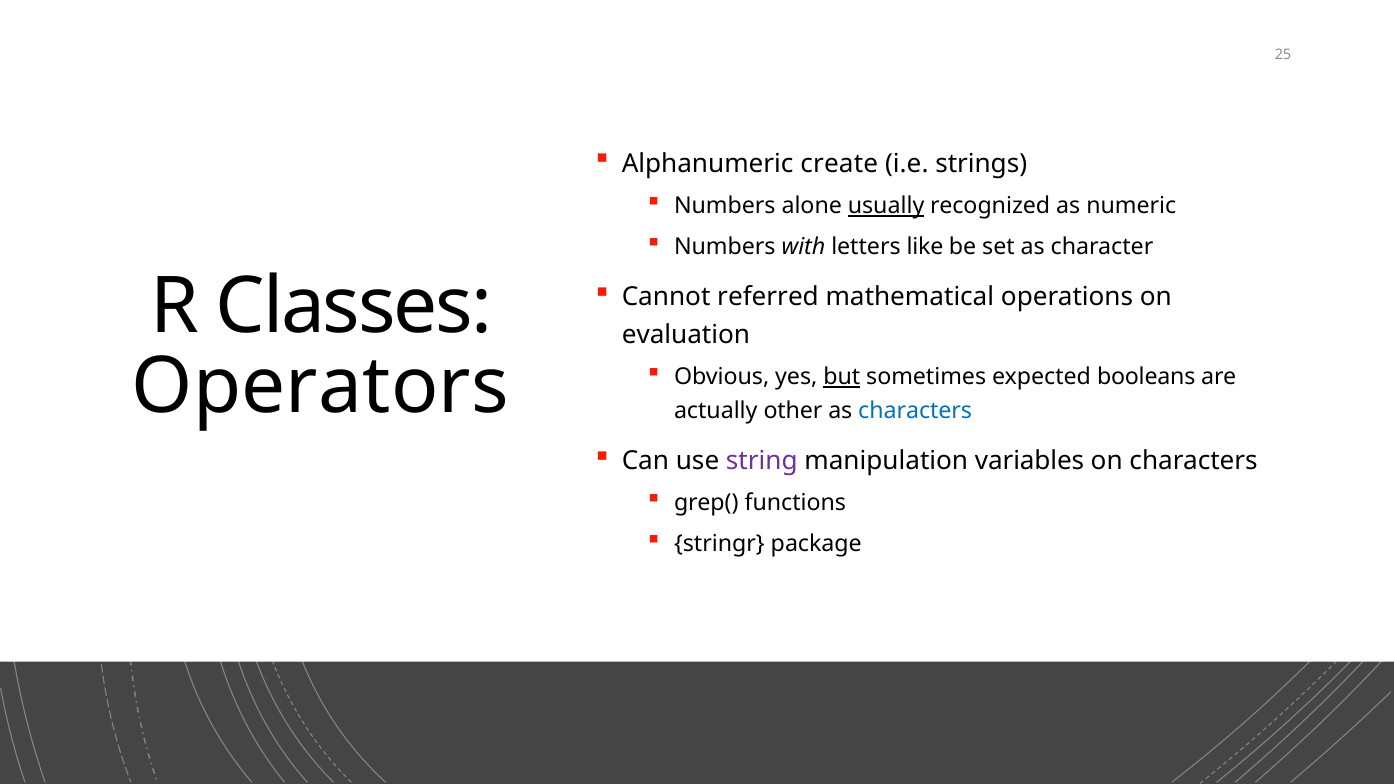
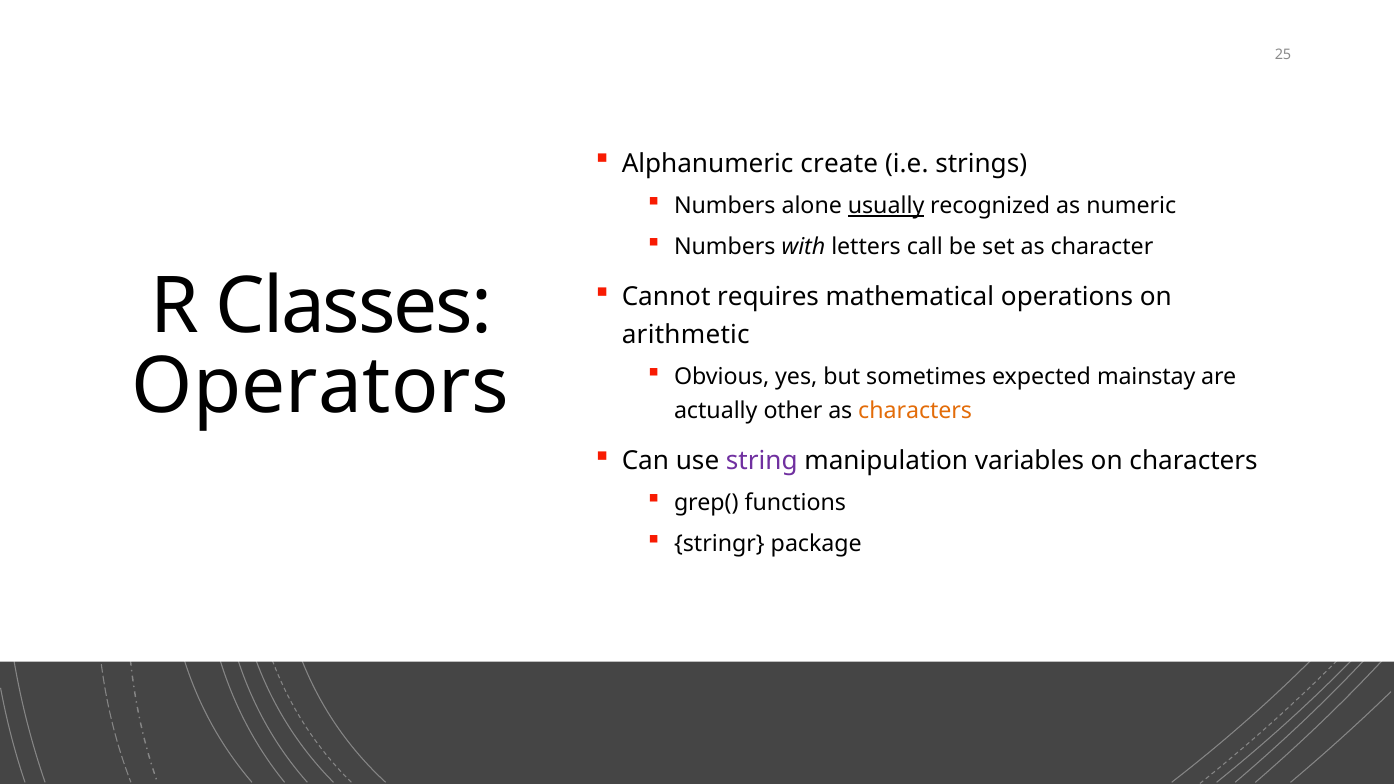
like: like -> call
referred: referred -> requires
evaluation: evaluation -> arithmetic
but underline: present -> none
booleans: booleans -> mainstay
characters at (915, 411) colour: blue -> orange
